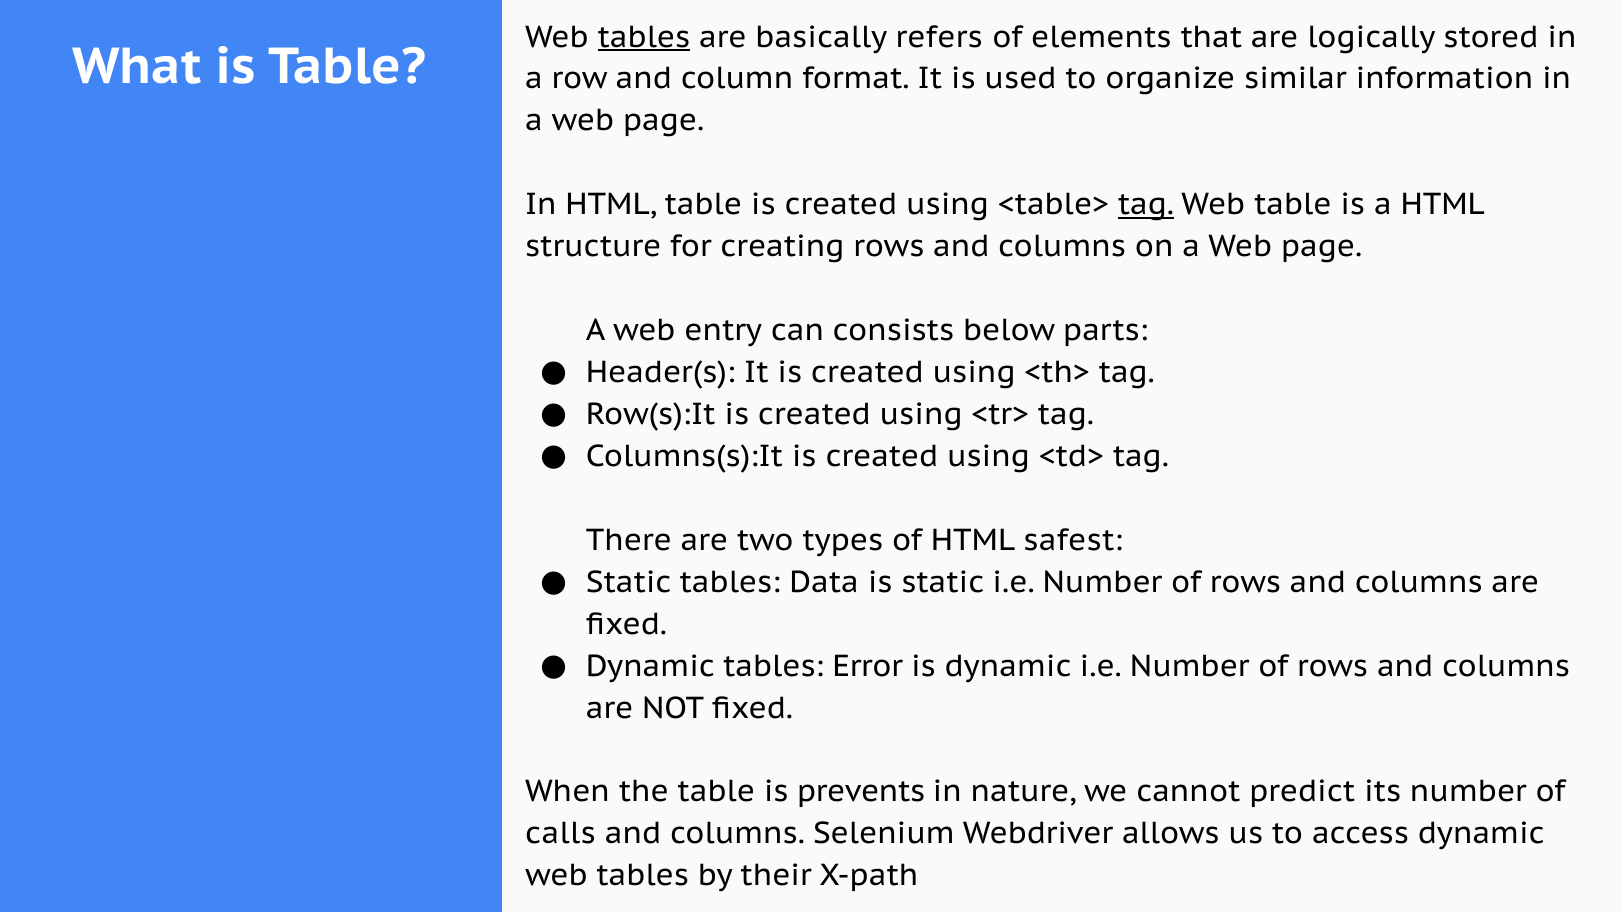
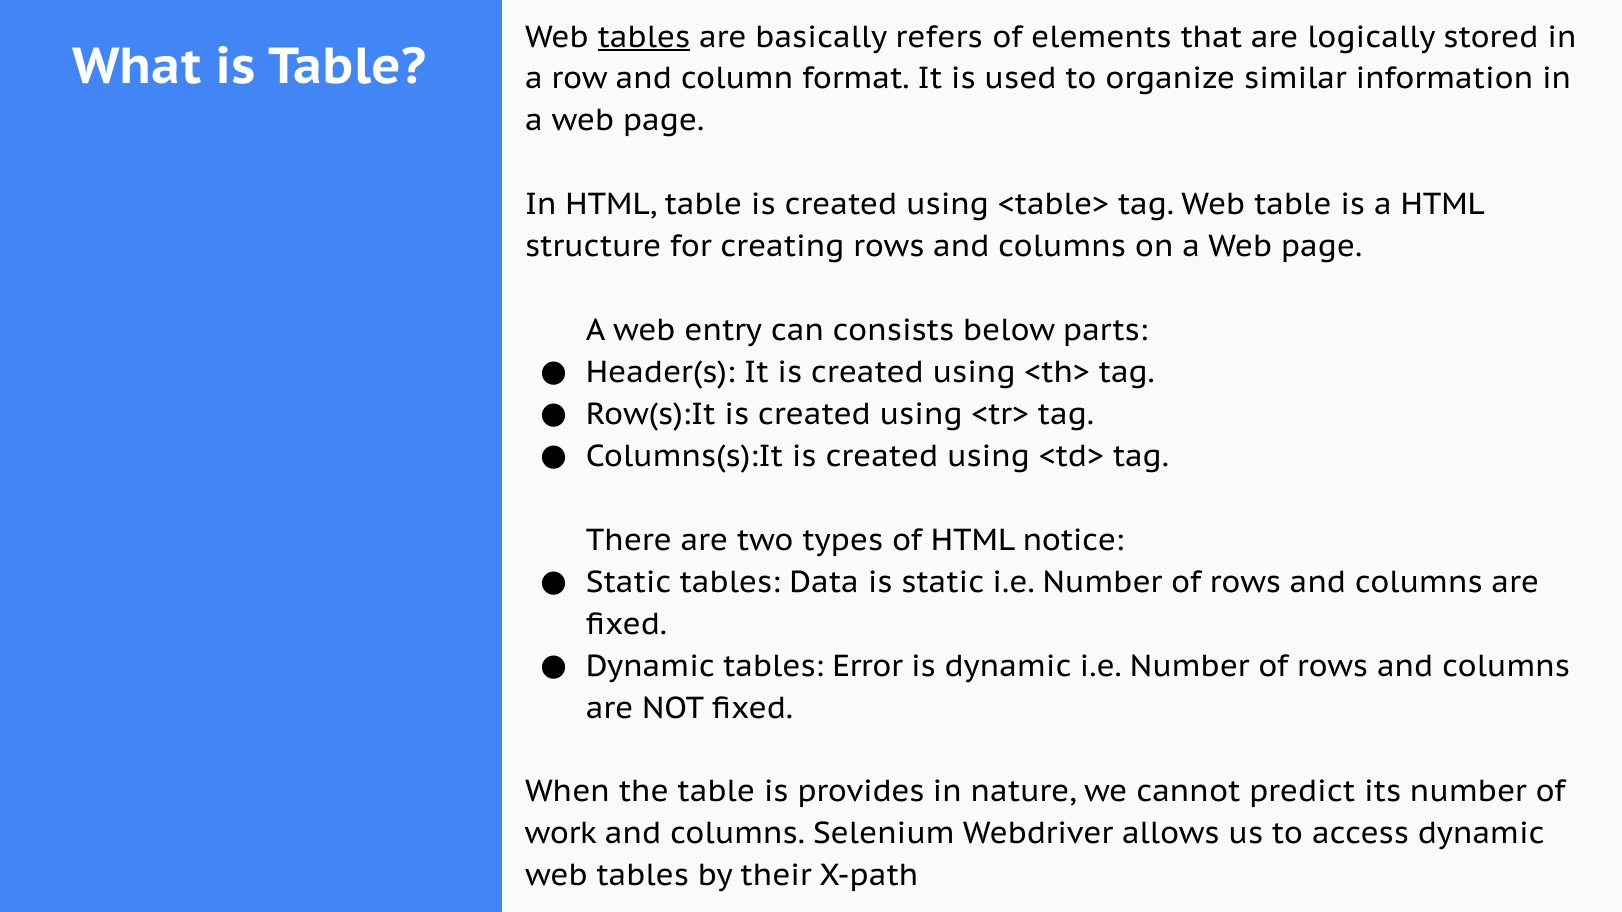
tag at (1146, 205) underline: present -> none
safest: safest -> notice
prevents: prevents -> provides
calls: calls -> work
